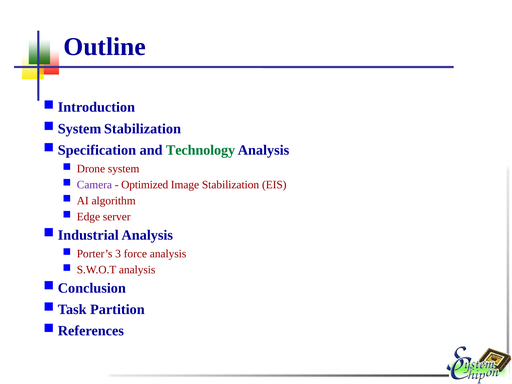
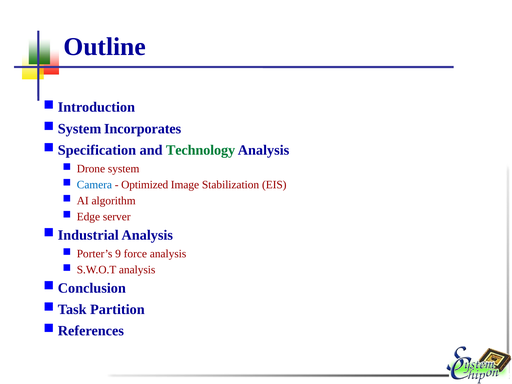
Stabilization at (143, 129): Stabilization -> Incorporates
Camera colour: purple -> blue
3: 3 -> 9
